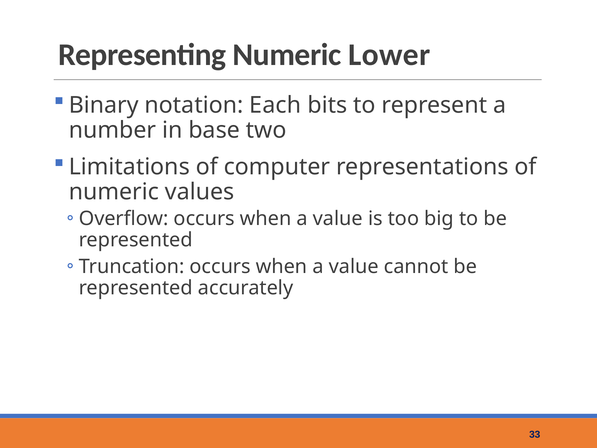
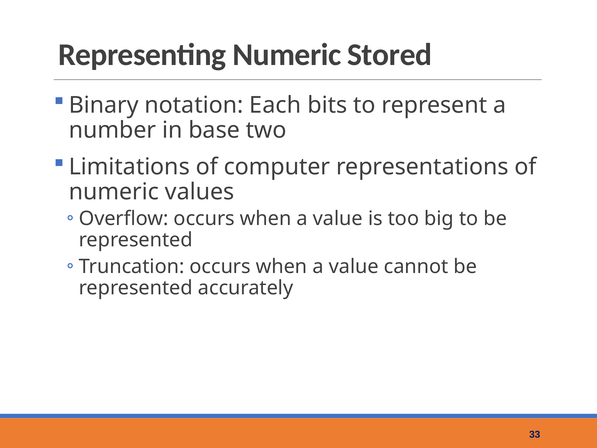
Lower: Lower -> Stored
